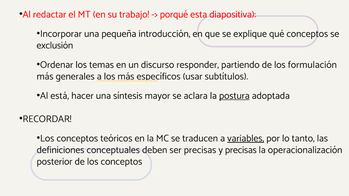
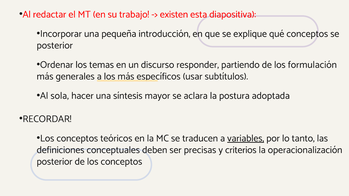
porqué: porqué -> existen
exclusión at (55, 45): exclusión -> posterior
está: está -> sola
postura underline: present -> none
y precisas: precisas -> criterios
